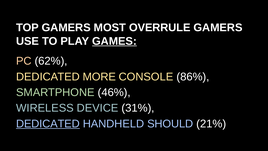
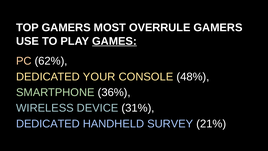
MORE: MORE -> YOUR
86%: 86% -> 48%
46%: 46% -> 36%
DEDICATED at (48, 124) underline: present -> none
SHOULD: SHOULD -> SURVEY
